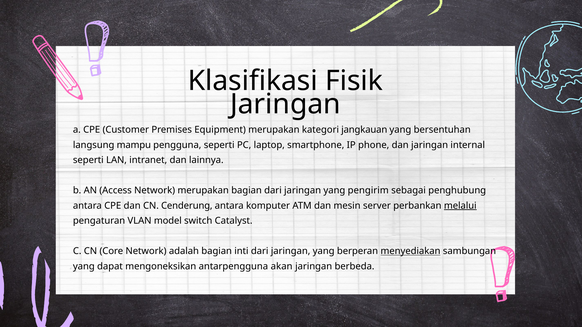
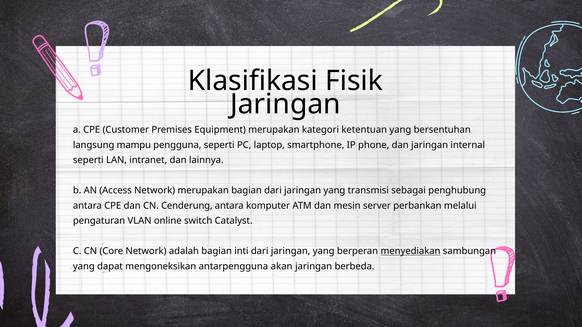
jangkauan: jangkauan -> ketentuan
pengirim: pengirim -> transmisi
melalui underline: present -> none
model: model -> online
